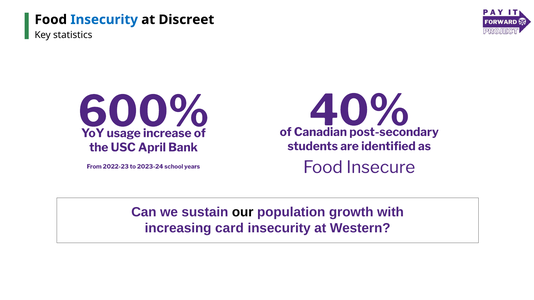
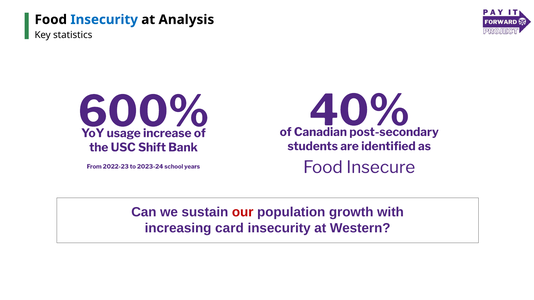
Discreet: Discreet -> Analysis
April: April -> Shift
our colour: black -> red
